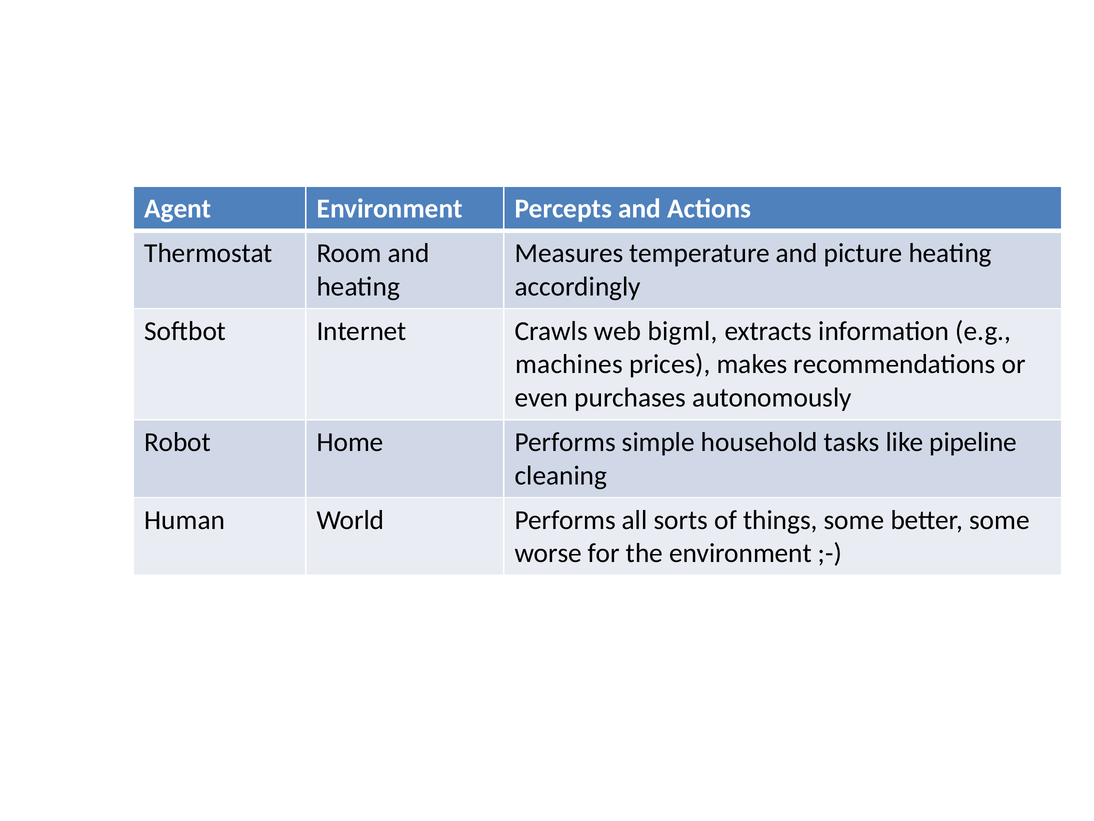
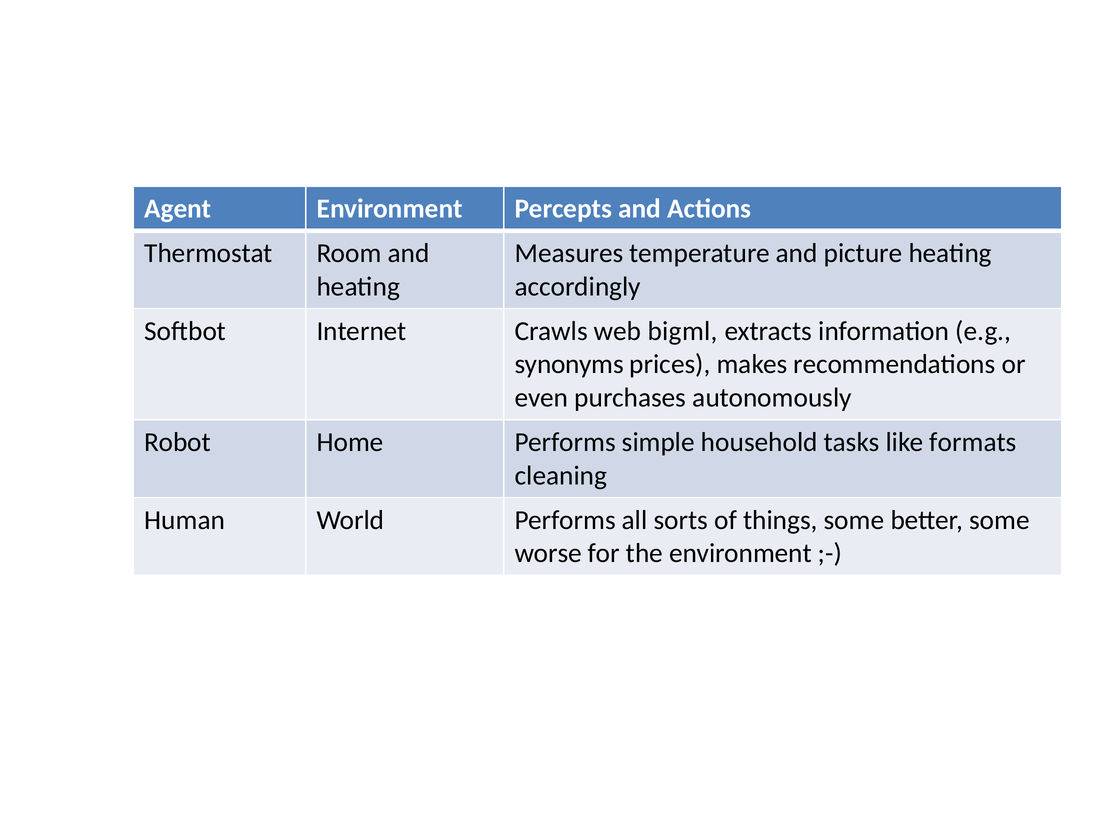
machines: machines -> synonyms
pipeline: pipeline -> formats
